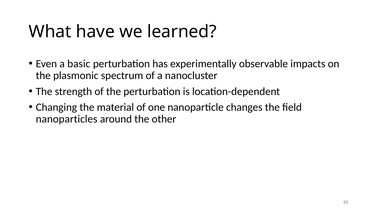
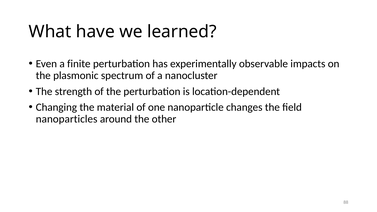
basic: basic -> finite
